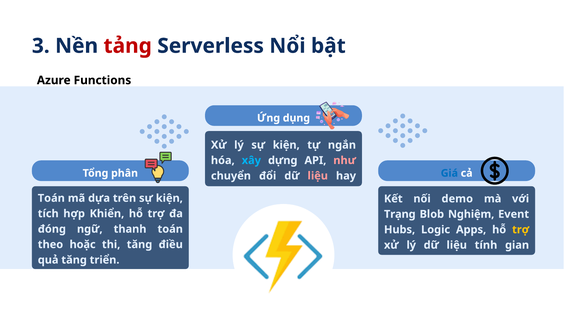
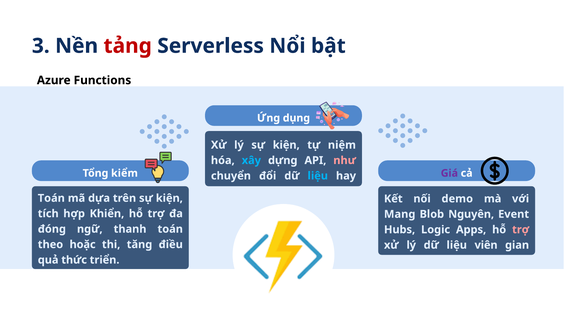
ngắn: ngắn -> niệm
phân: phân -> kiểm
Giá colour: blue -> purple
liệu at (318, 176) colour: pink -> light blue
Trạng: Trạng -> Mang
Nghiệm: Nghiệm -> Nguyên
trợ at (521, 230) colour: yellow -> pink
tính: tính -> viên
quả tăng: tăng -> thức
